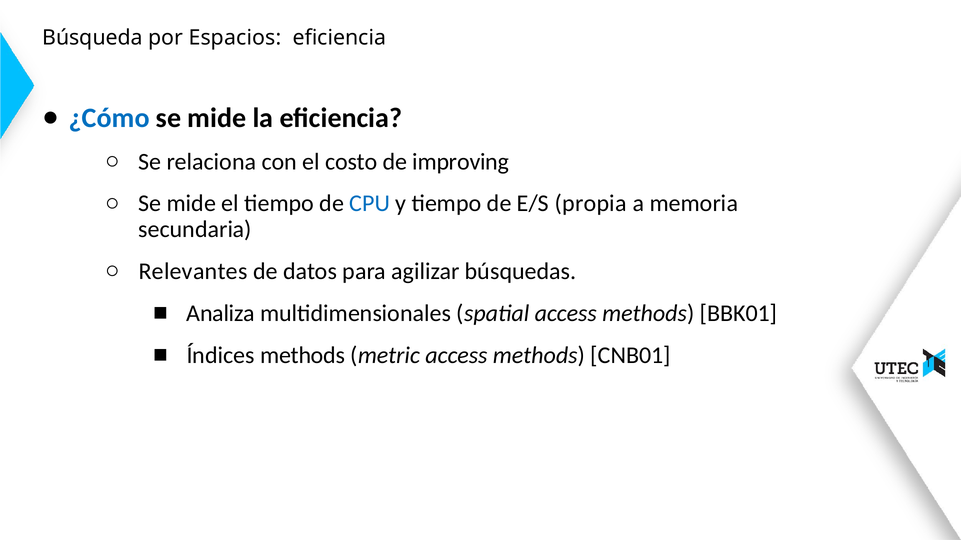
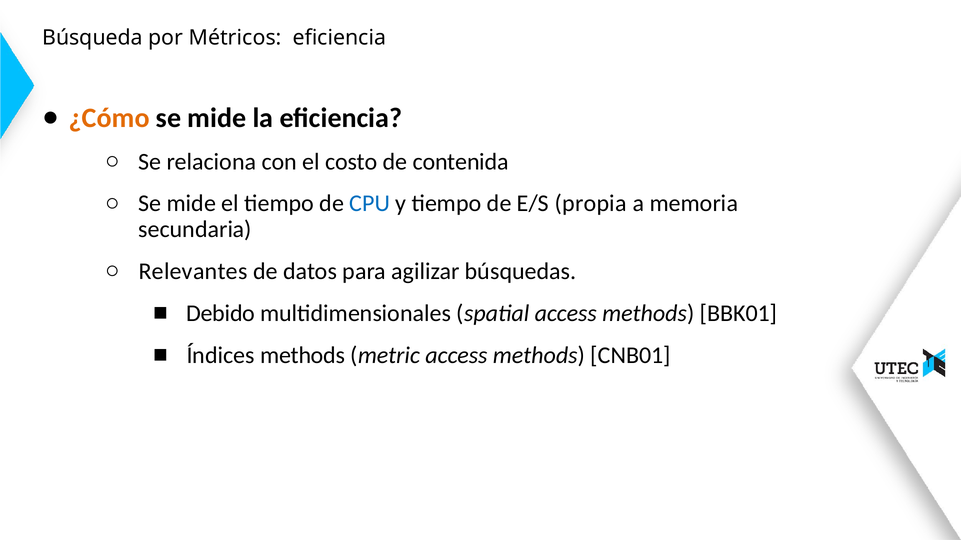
Espacios: Espacios -> Métricos
¿Cómo colour: blue -> orange
improving: improving -> contenida
Analiza: Analiza -> Debido
